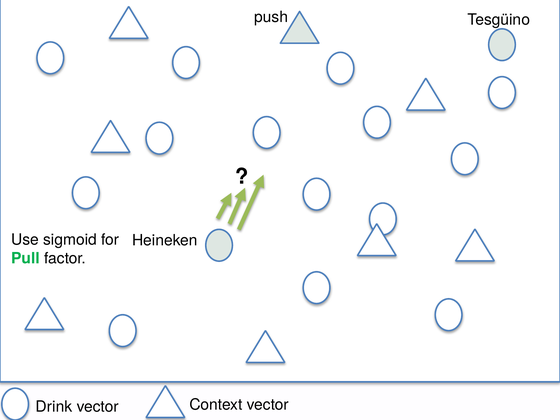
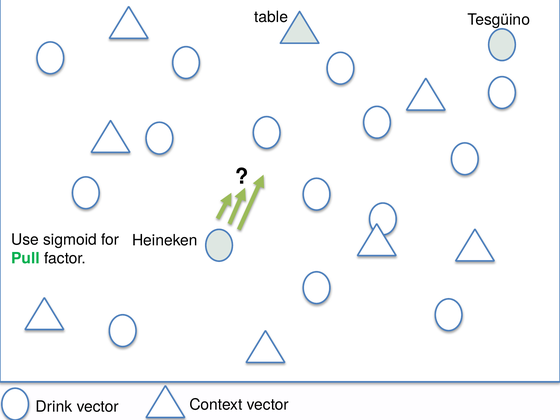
push: push -> table
